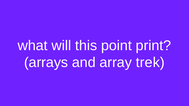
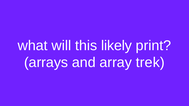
point: point -> likely
